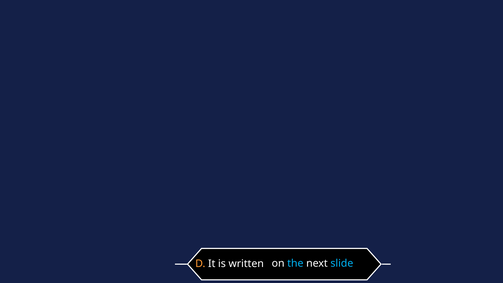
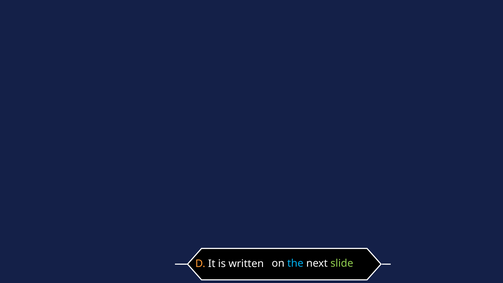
slide colour: light blue -> light green
